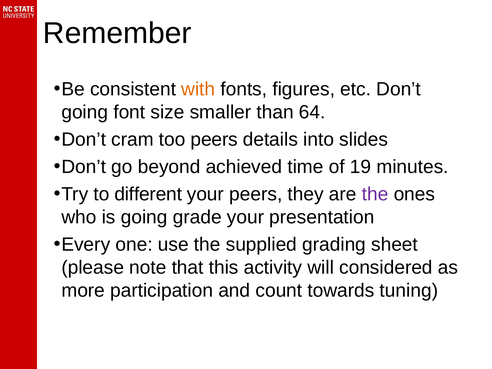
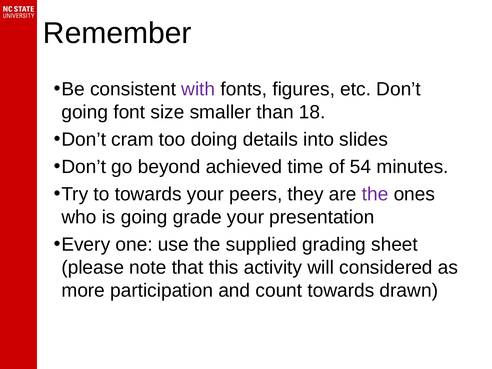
with colour: orange -> purple
64: 64 -> 18
too peers: peers -> doing
19: 19 -> 54
to different: different -> towards
tuning: tuning -> drawn
